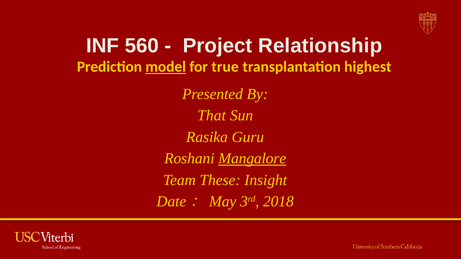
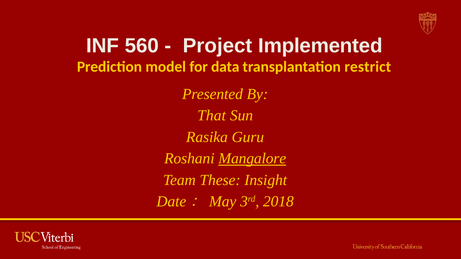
Relationship: Relationship -> Implemented
model underline: present -> none
true: true -> data
highest: highest -> restrict
